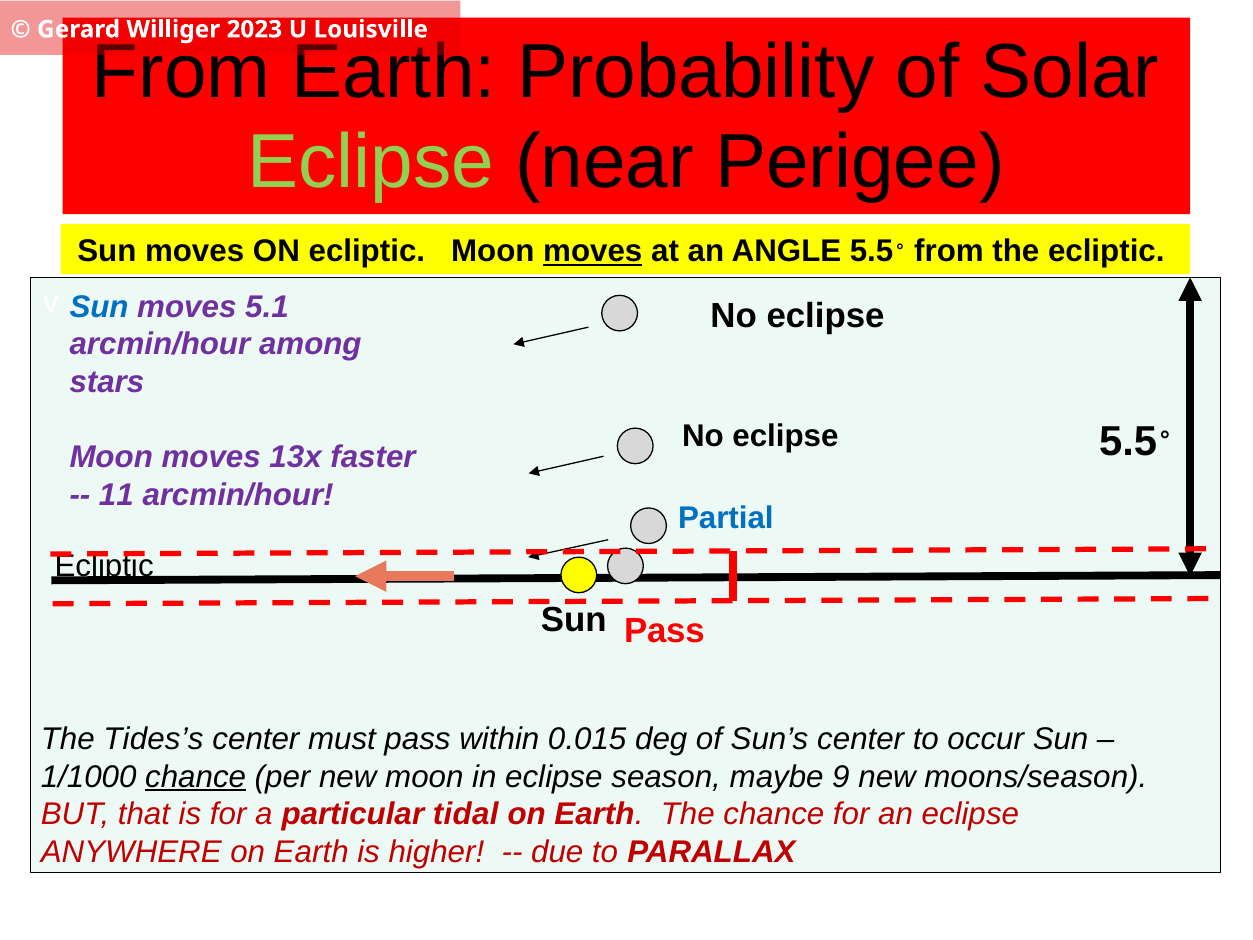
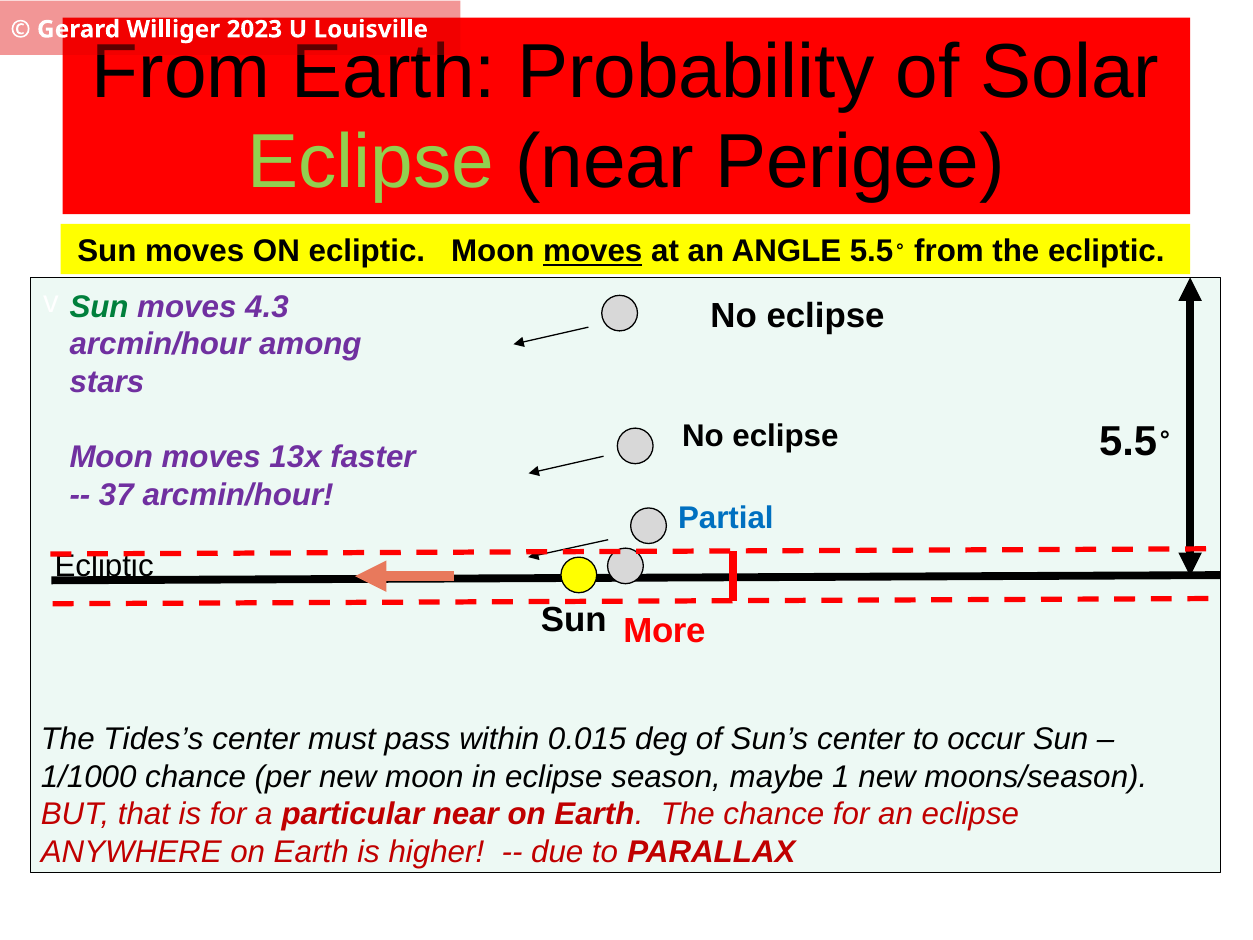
Sun at (99, 307) colour: blue -> green
5.1: 5.1 -> 4.3
11: 11 -> 37
Pass at (664, 630): Pass -> More
chance at (196, 777) underline: present -> none
9: 9 -> 1
particular tidal: tidal -> near
